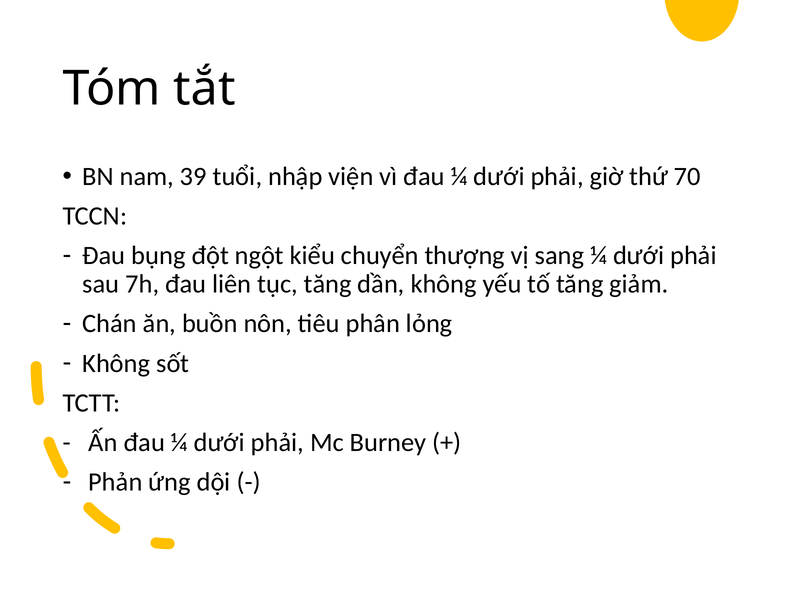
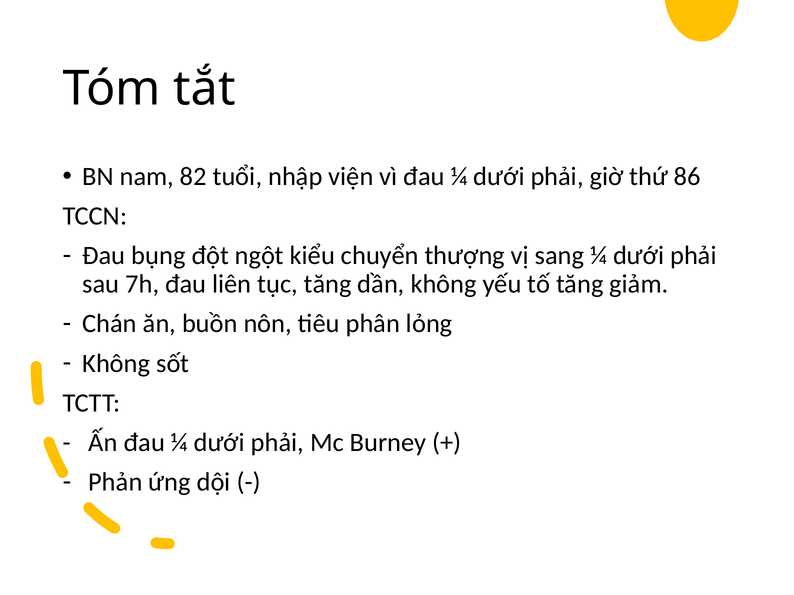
39: 39 -> 82
70: 70 -> 86
